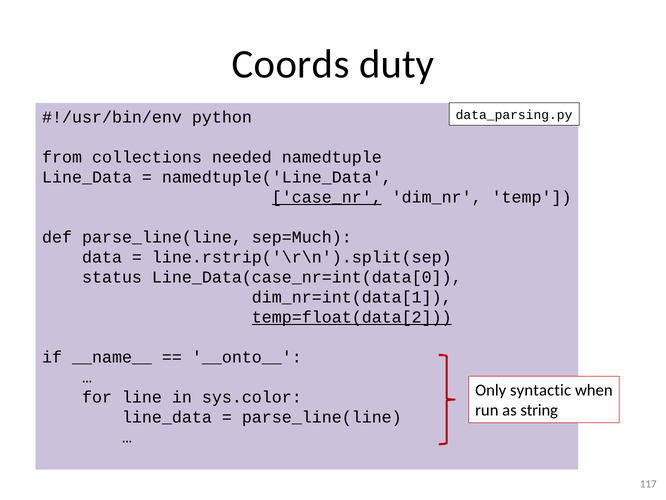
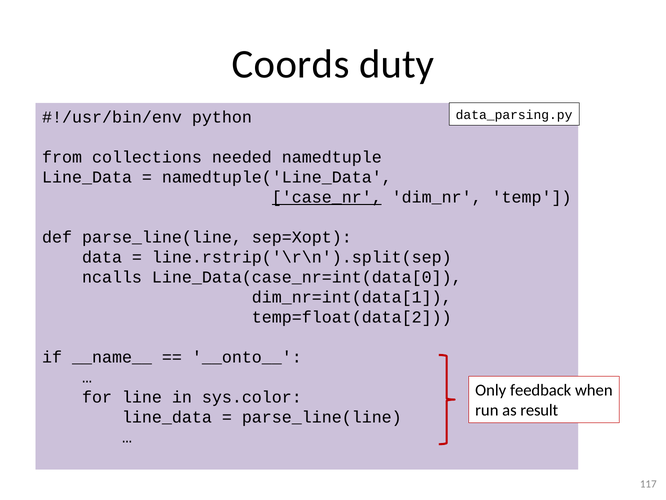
sep=Much: sep=Much -> sep=Xopt
status: status -> ncalls
temp=float(data[2 underline: present -> none
syntactic: syntactic -> feedback
string: string -> result
